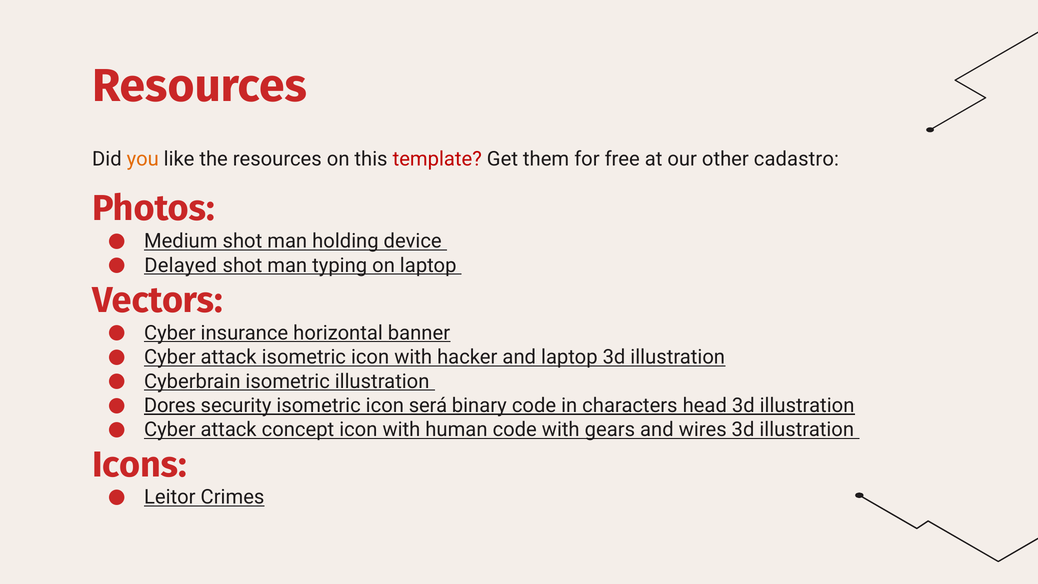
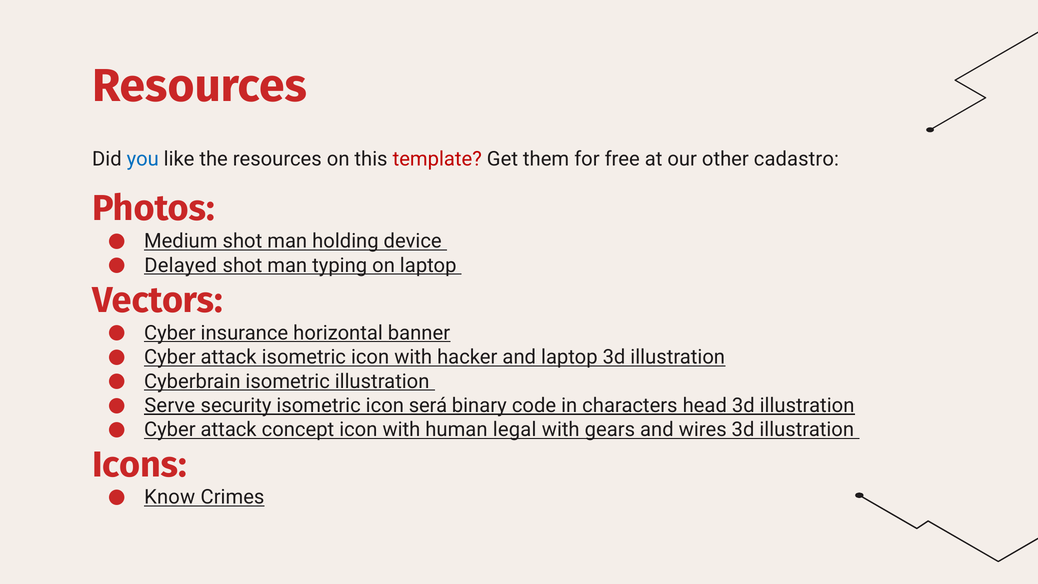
you colour: orange -> blue
Dores: Dores -> Serve
human code: code -> legal
Leitor: Leitor -> Know
